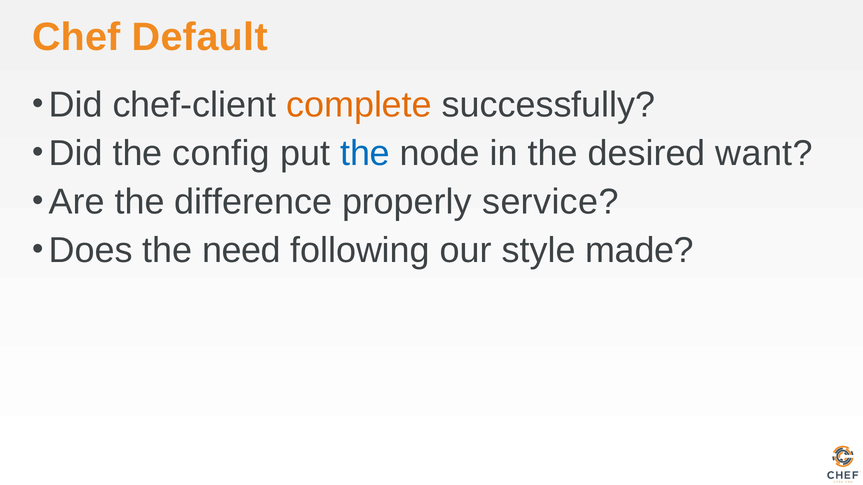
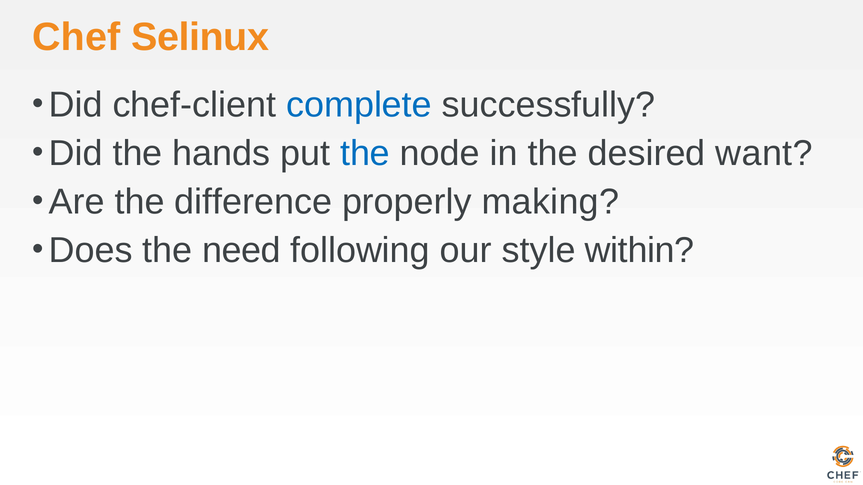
Default: Default -> Selinux
complete colour: orange -> blue
config: config -> hands
service: service -> making
made: made -> within
